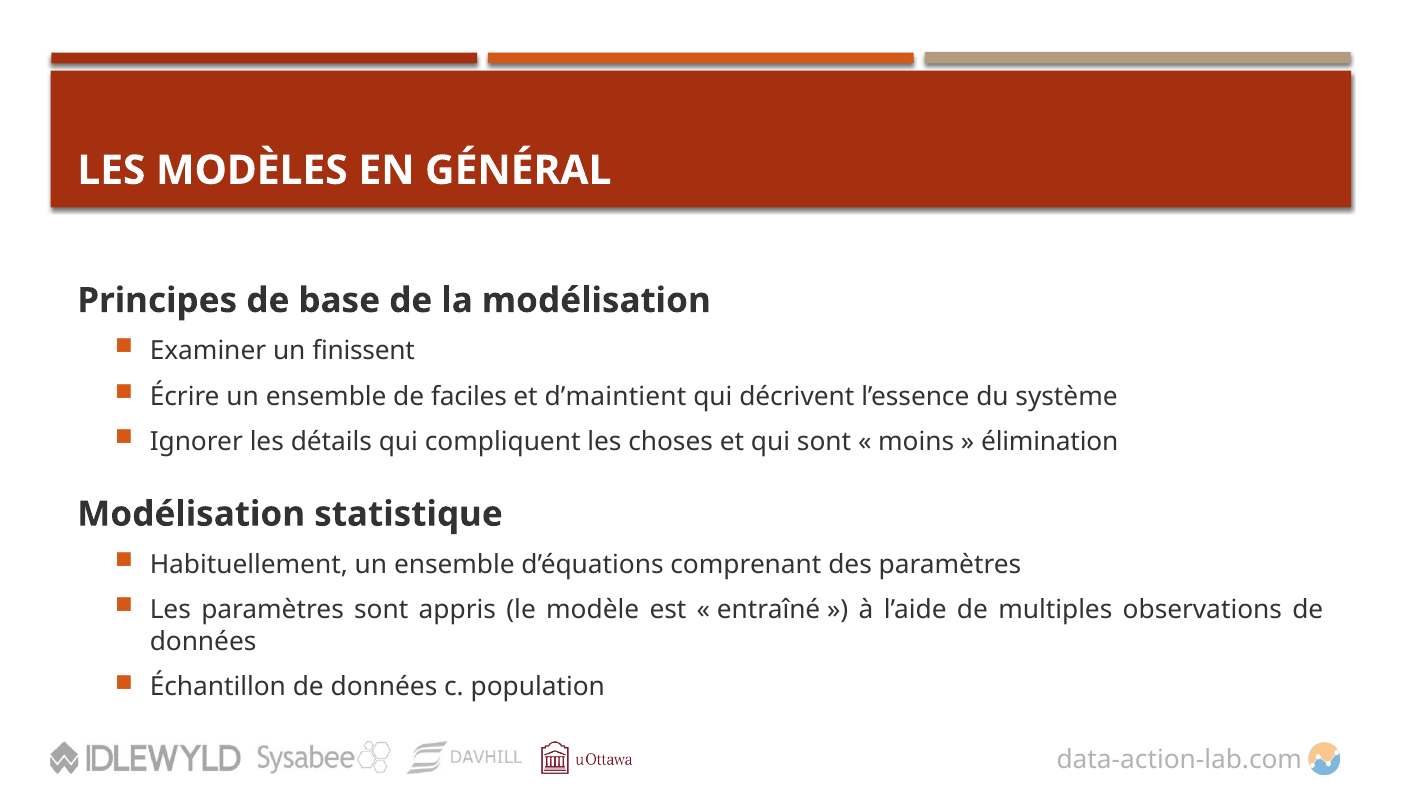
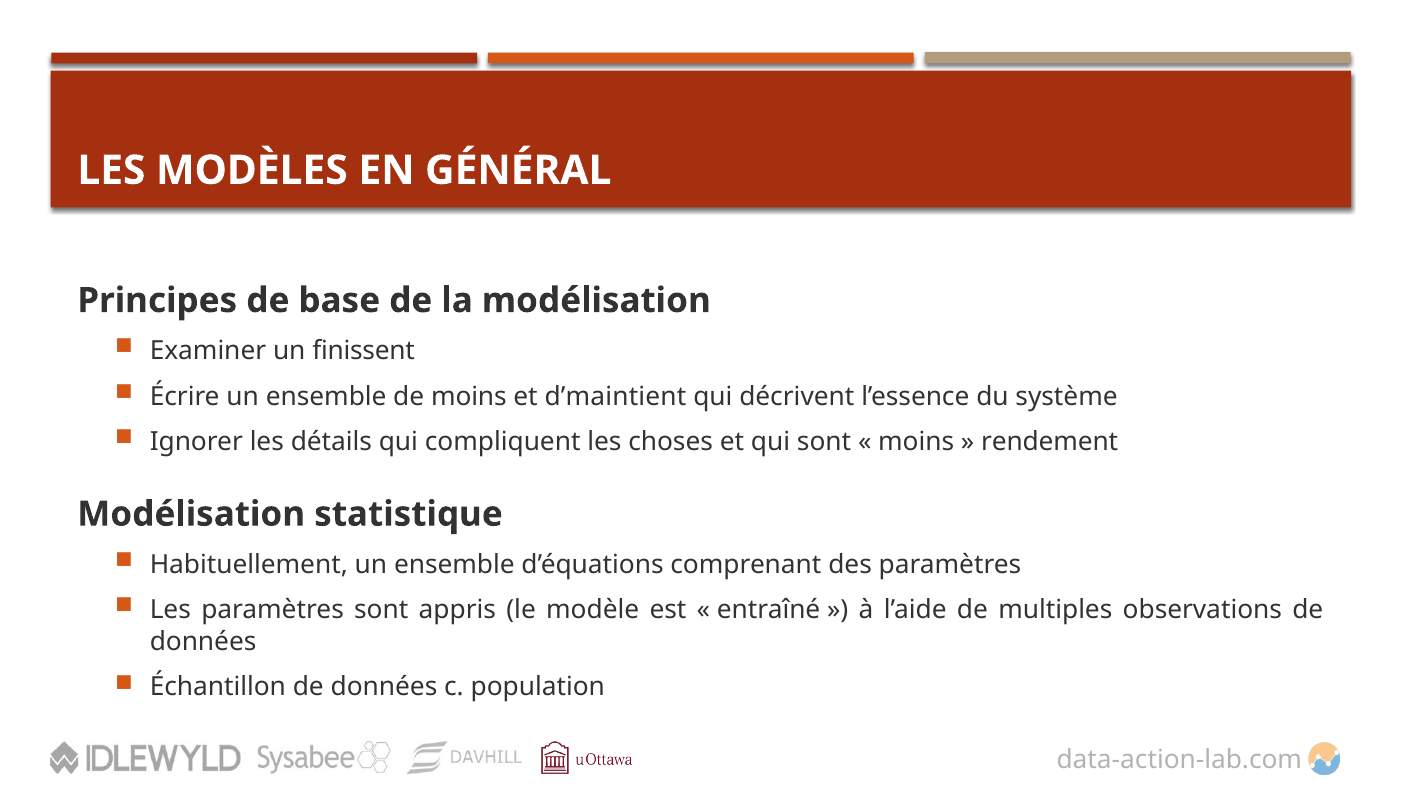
de faciles: faciles -> moins
élimination: élimination -> rendement
